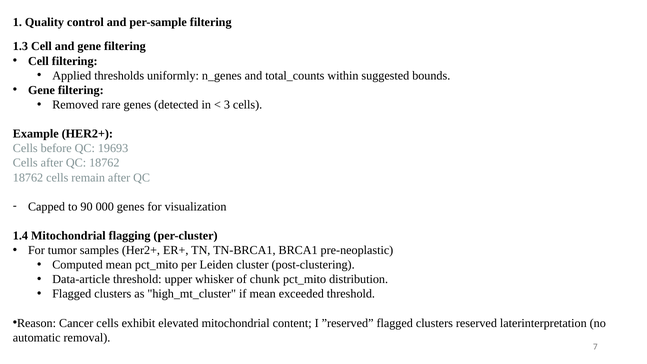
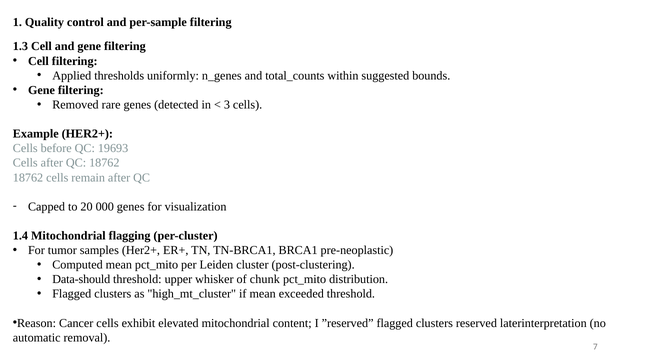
90: 90 -> 20
Data-article: Data-article -> Data-should
